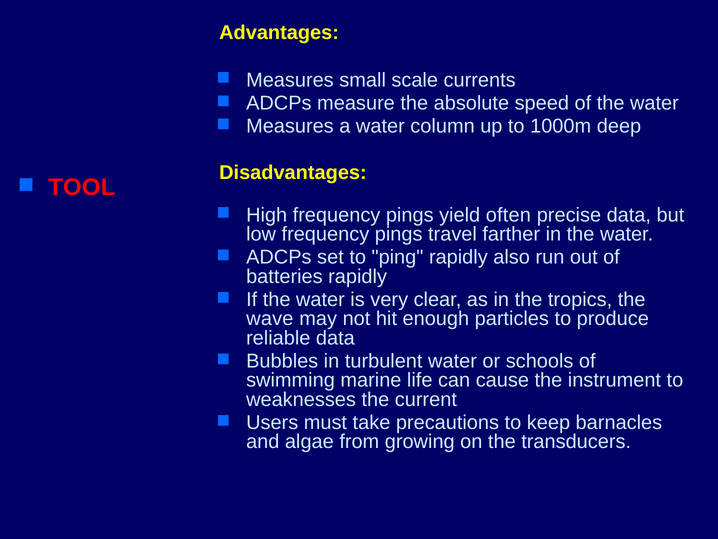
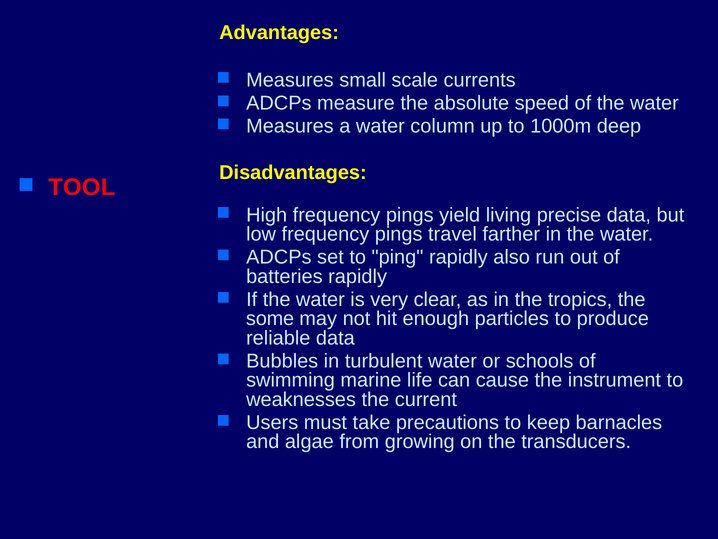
often: often -> living
wave: wave -> some
